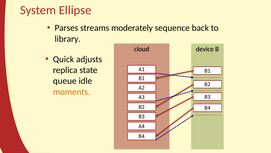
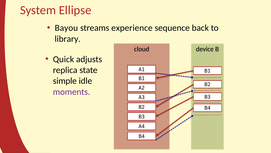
Parses: Parses -> Bayou
moderately: moderately -> experience
queue: queue -> simple
moments colour: orange -> purple
